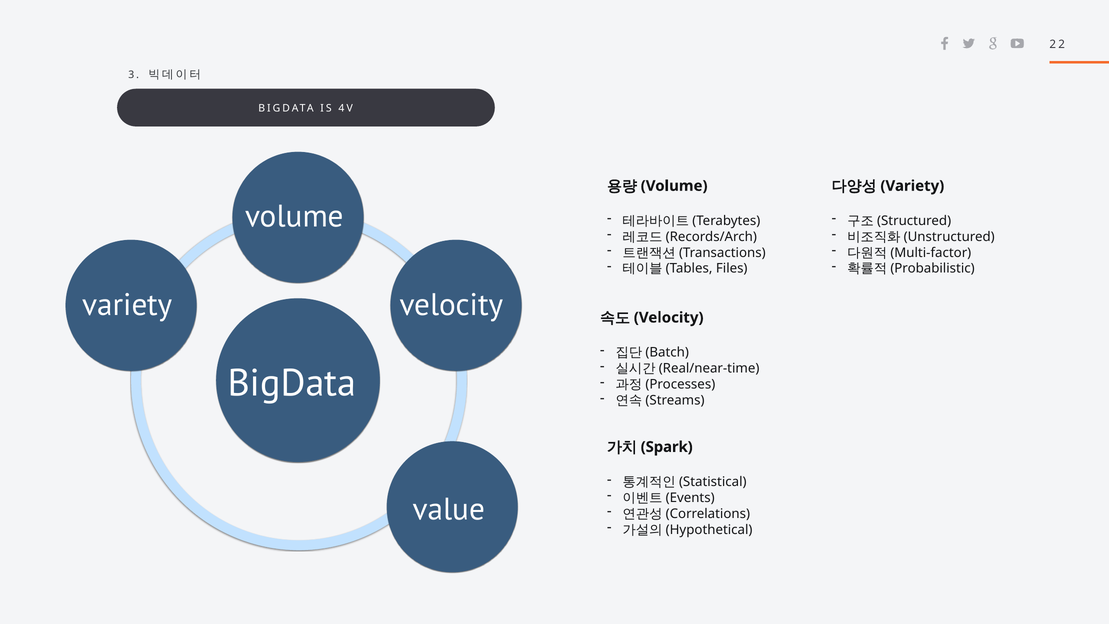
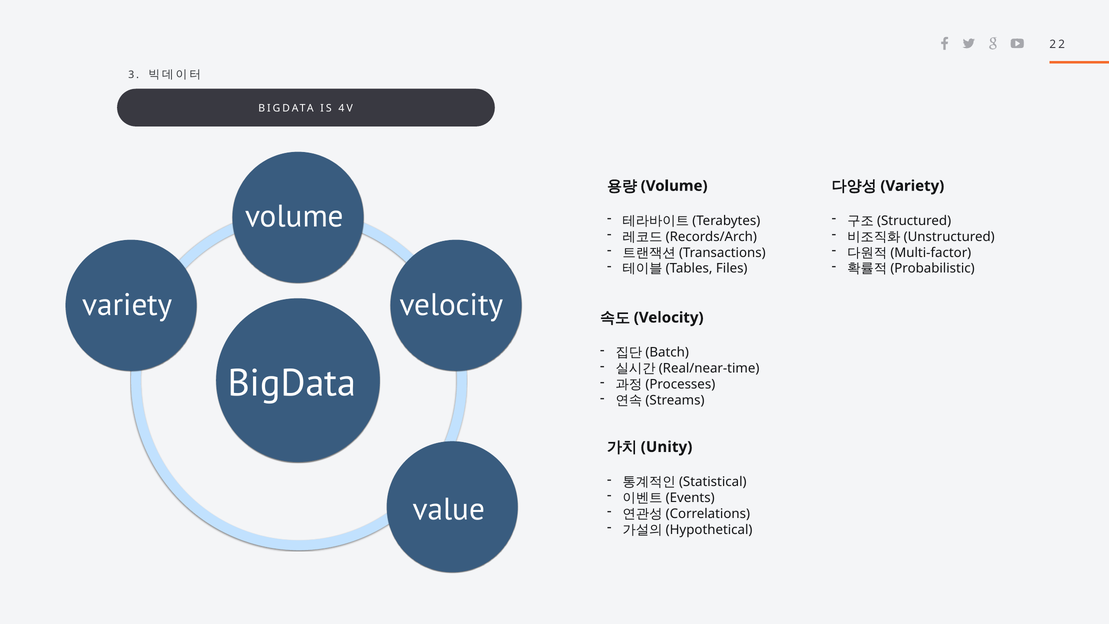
Spark: Spark -> Unity
